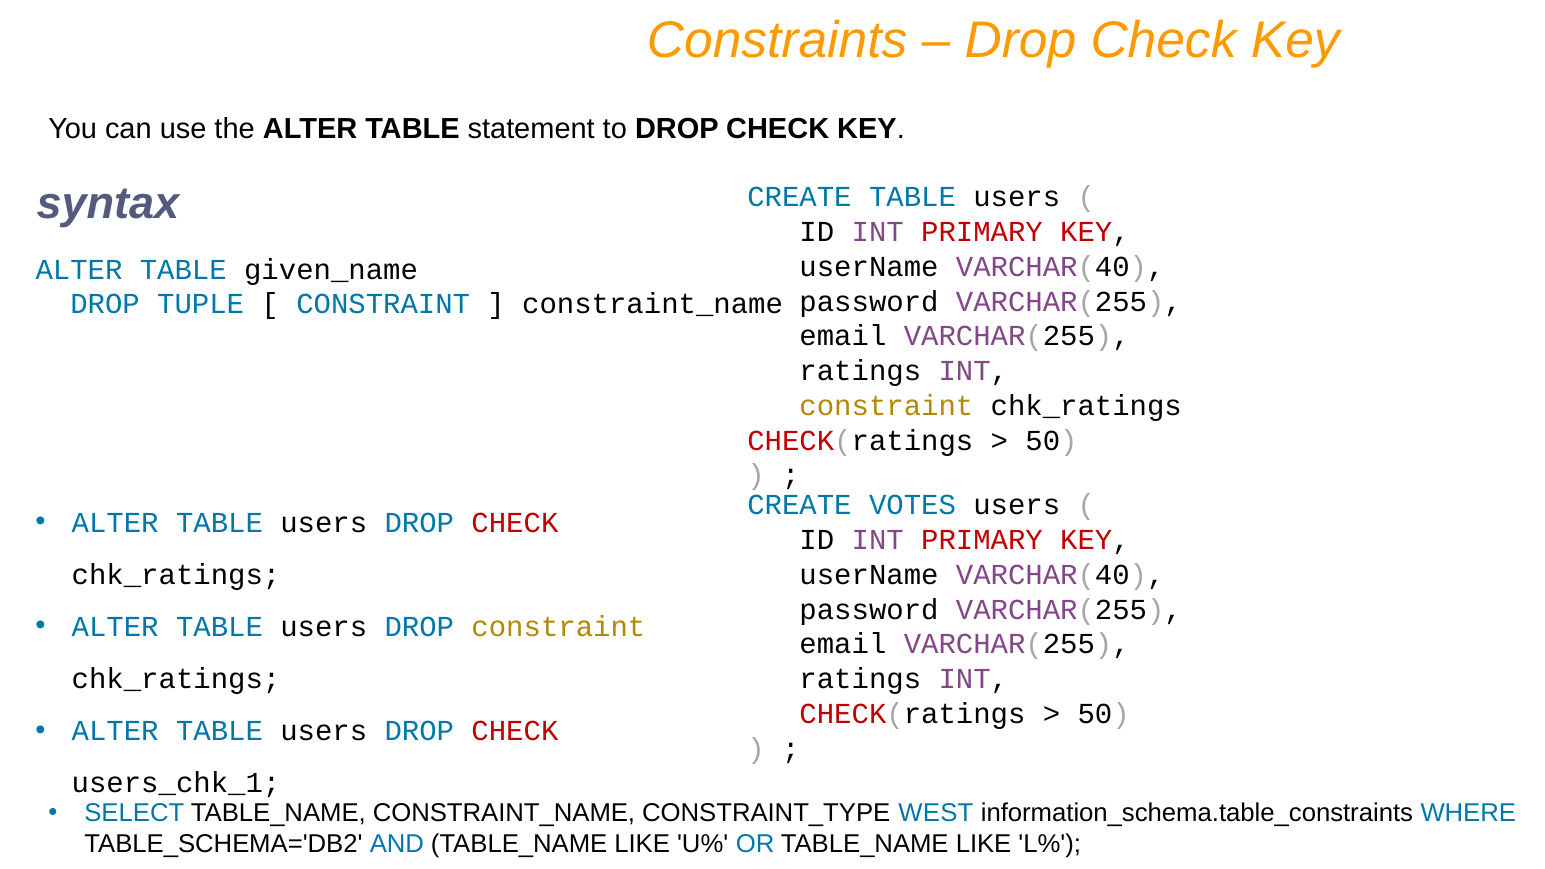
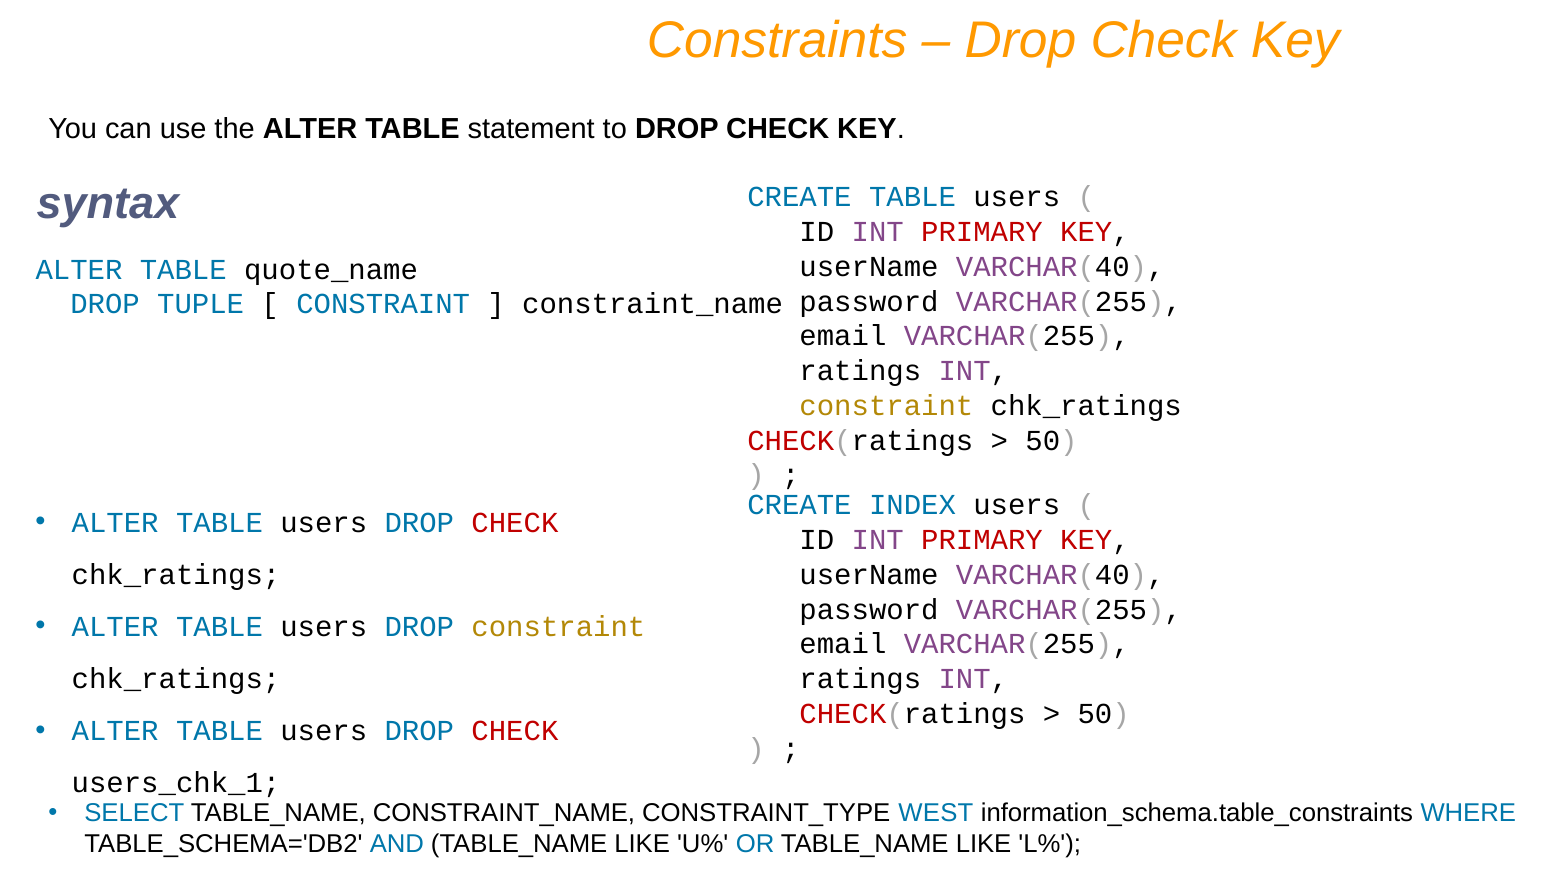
given_name: given_name -> quote_name
VOTES: VOTES -> INDEX
